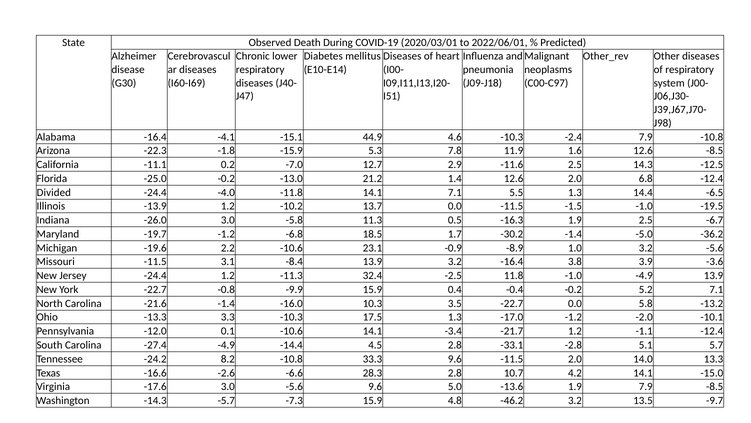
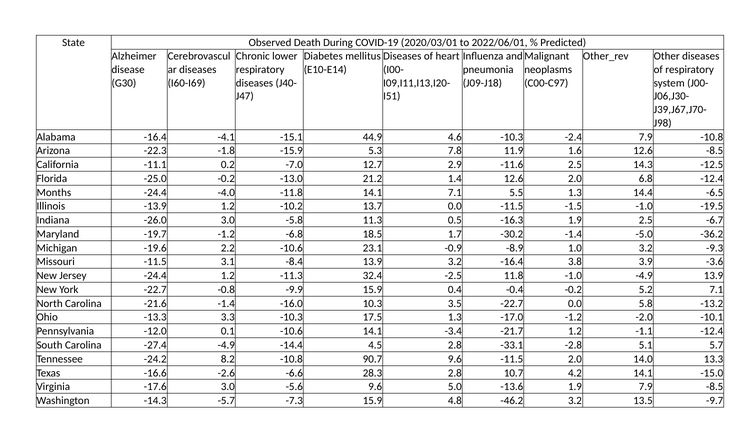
Divided: Divided -> Months
3.2 -5.6: -5.6 -> -9.3
33.3: 33.3 -> 90.7
